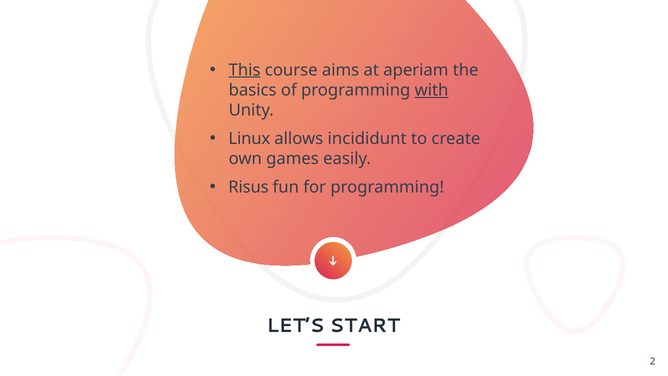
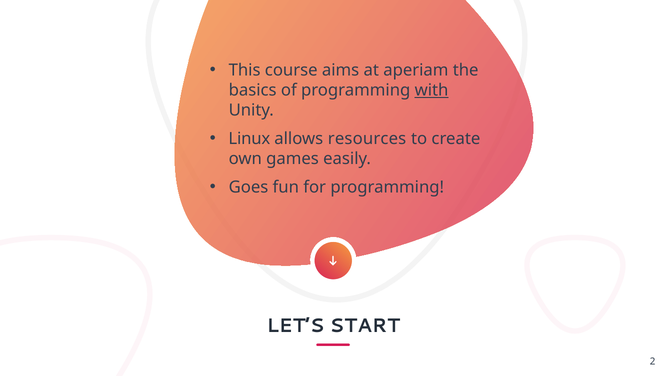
This underline: present -> none
incididunt: incididunt -> resources
Risus: Risus -> Goes
